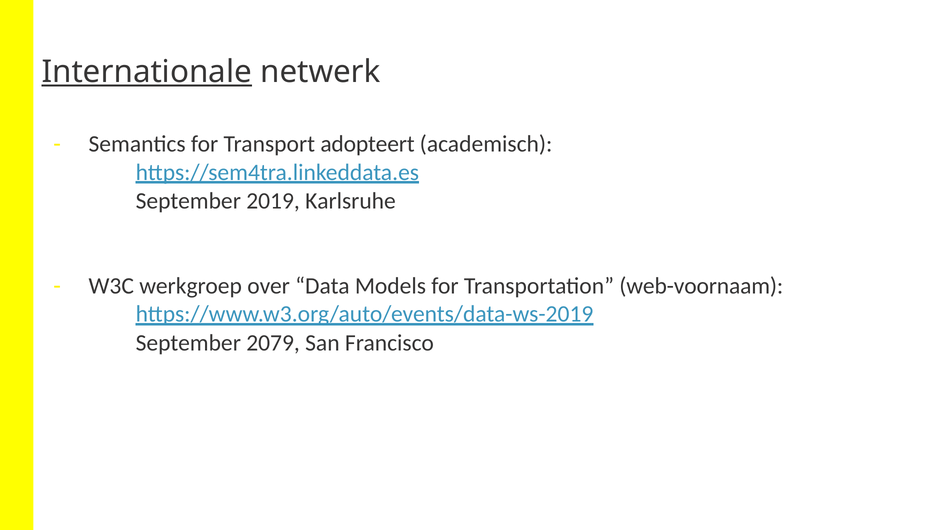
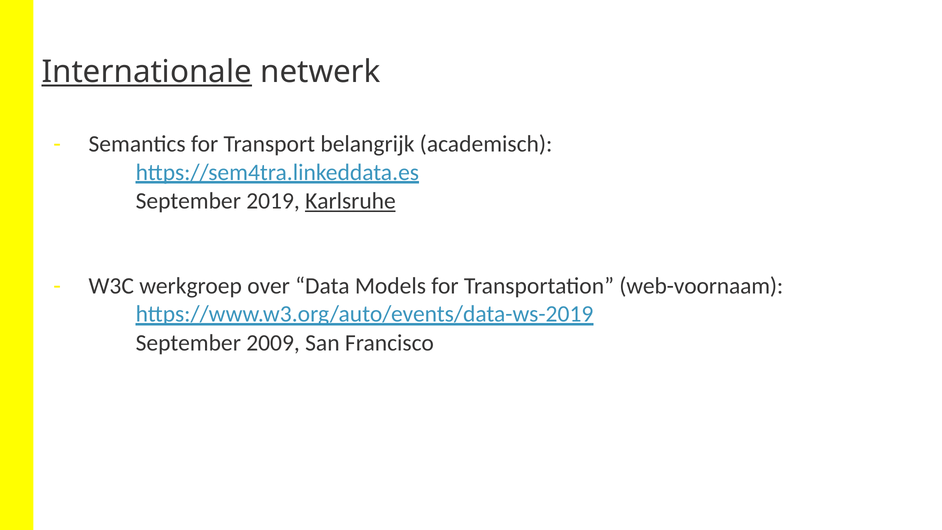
adopteert: adopteert -> belangrijk
Karlsruhe underline: none -> present
2079: 2079 -> 2009
